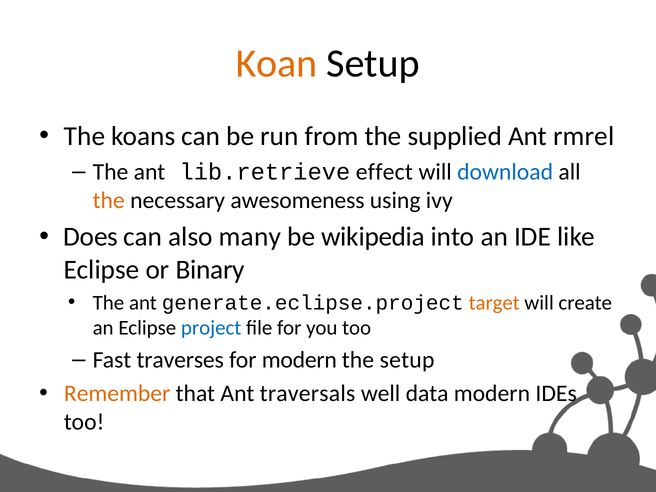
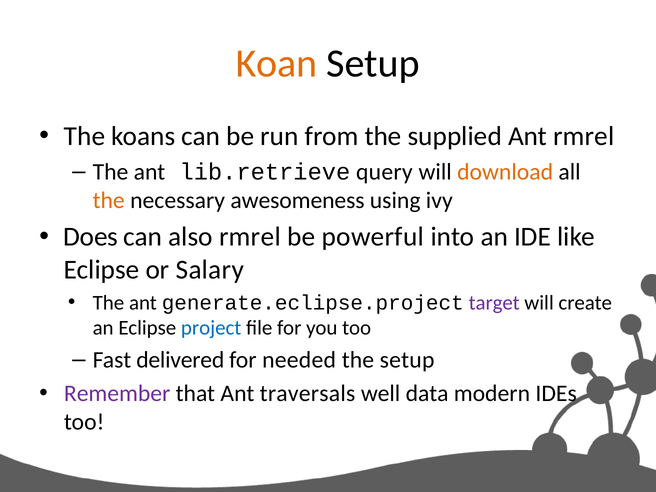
effect: effect -> query
download colour: blue -> orange
also many: many -> rmrel
wikipedia: wikipedia -> powerful
Binary: Binary -> Salary
target colour: orange -> purple
traverses: traverses -> delivered
for modern: modern -> needed
Remember colour: orange -> purple
